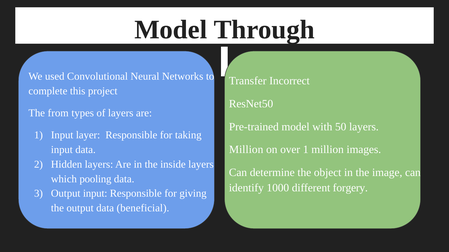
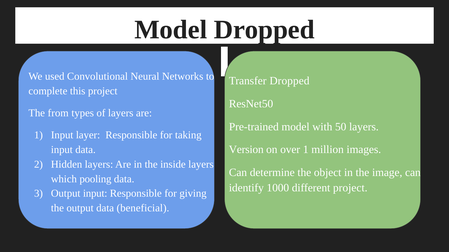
Model Through: Through -> Dropped
Transfer Incorrect: Incorrect -> Dropped
Million at (246, 150): Million -> Version
different forgery: forgery -> project
